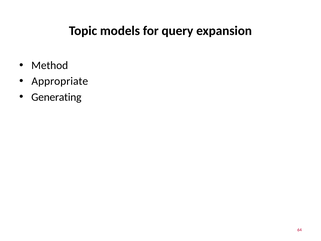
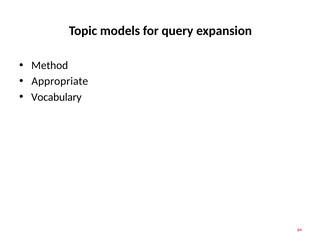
Generating: Generating -> Vocabulary
